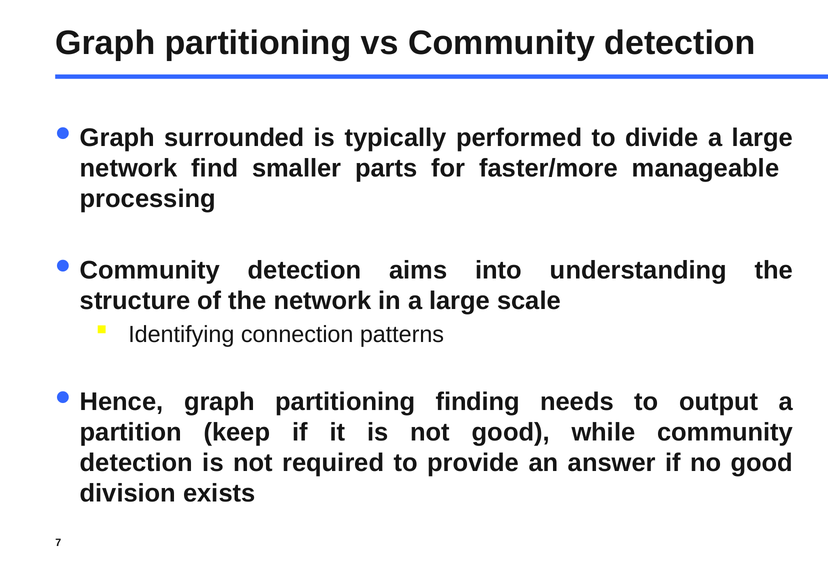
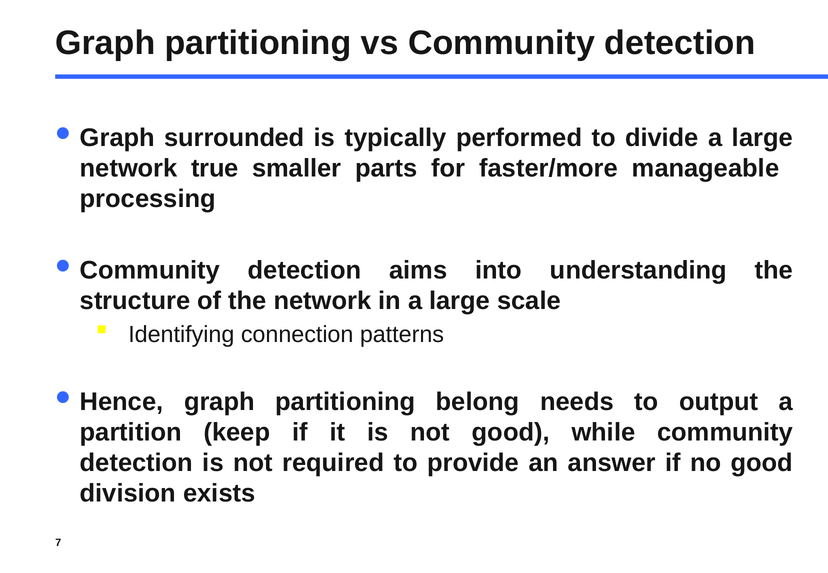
find: find -> true
finding: finding -> belong
